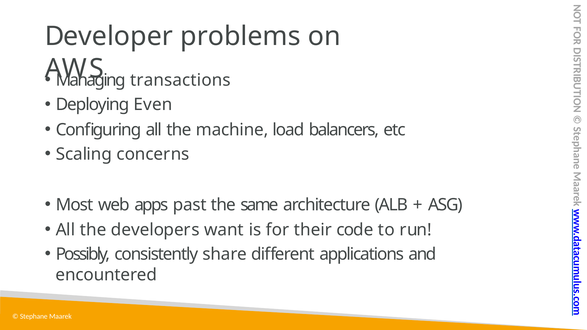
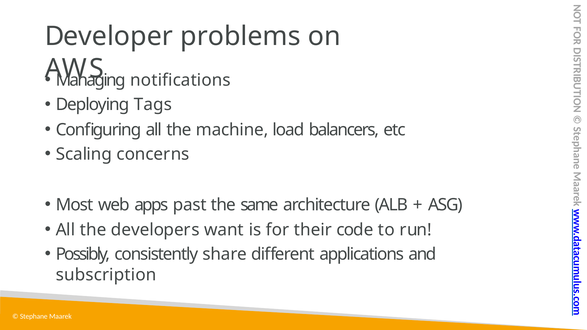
transactions: transactions -> notifications
Even: Even -> Tags
encountered: encountered -> subscription
